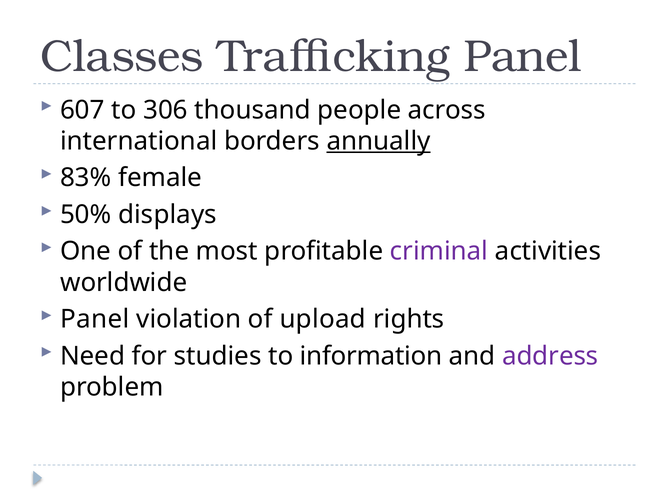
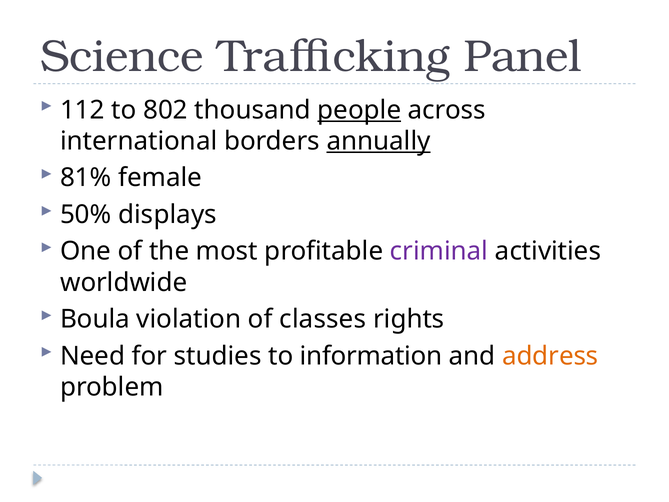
Classes: Classes -> Science
607: 607 -> 112
306: 306 -> 802
people underline: none -> present
83%: 83% -> 81%
Panel at (95, 319): Panel -> Boula
upload: upload -> classes
address colour: purple -> orange
